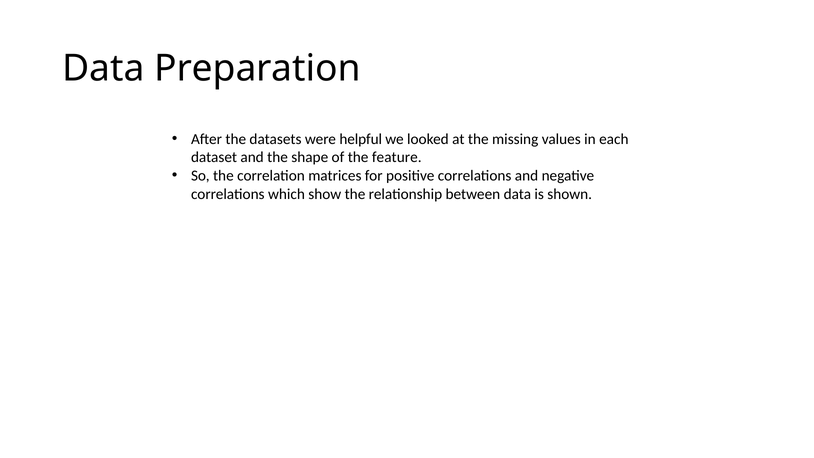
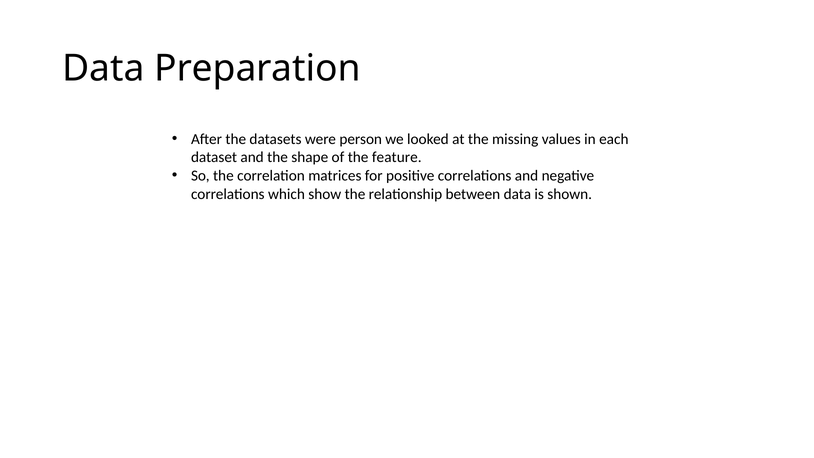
helpful: helpful -> person
